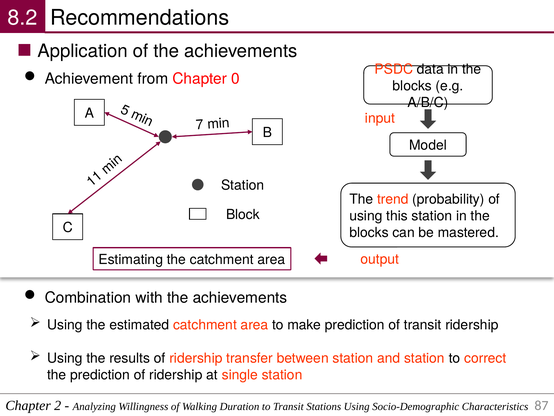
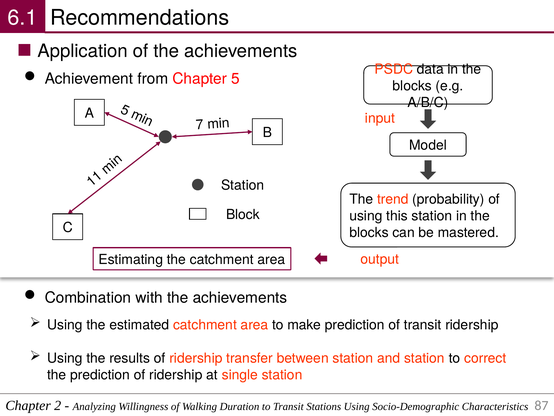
8.2: 8.2 -> 6.1
Chapter 0: 0 -> 5
